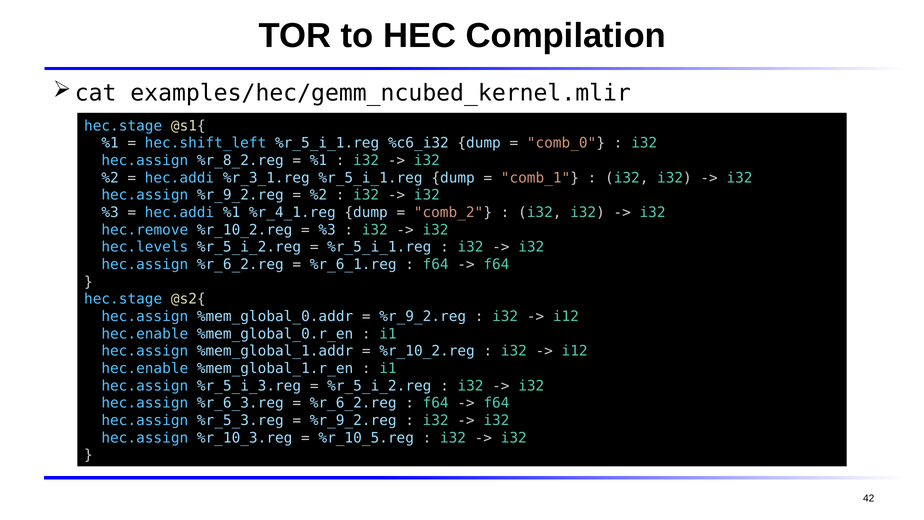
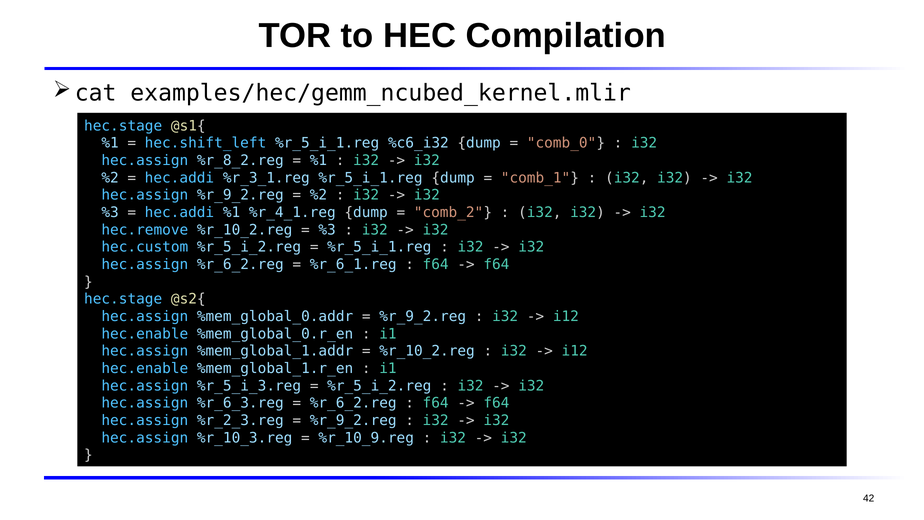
hec.levels: hec.levels -> hec.custom
%r_5_3.reg: %r_5_3.reg -> %r_2_3.reg
%r_10_5.reg: %r_10_5.reg -> %r_10_9.reg
